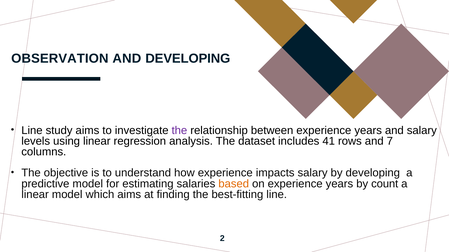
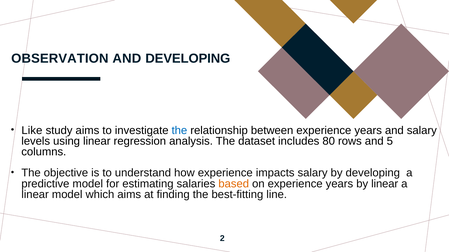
Line at (32, 131): Line -> Like
the at (179, 131) colour: purple -> blue
41: 41 -> 80
7: 7 -> 5
by count: count -> linear
